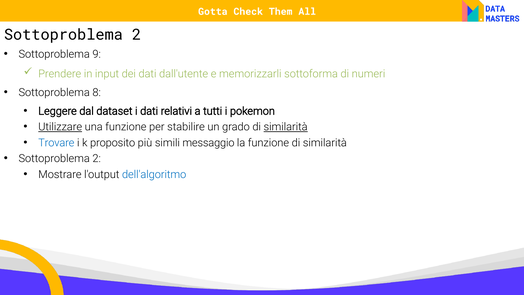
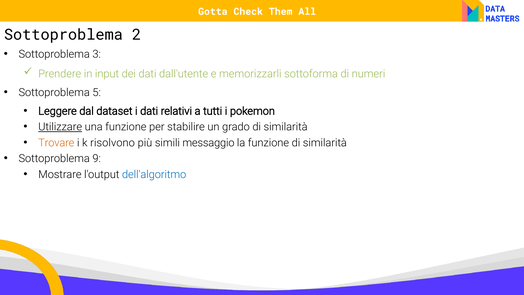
9: 9 -> 3
8: 8 -> 5
similarità at (286, 127) underline: present -> none
Trovare colour: blue -> orange
proposito: proposito -> risolvono
2 at (97, 158): 2 -> 9
